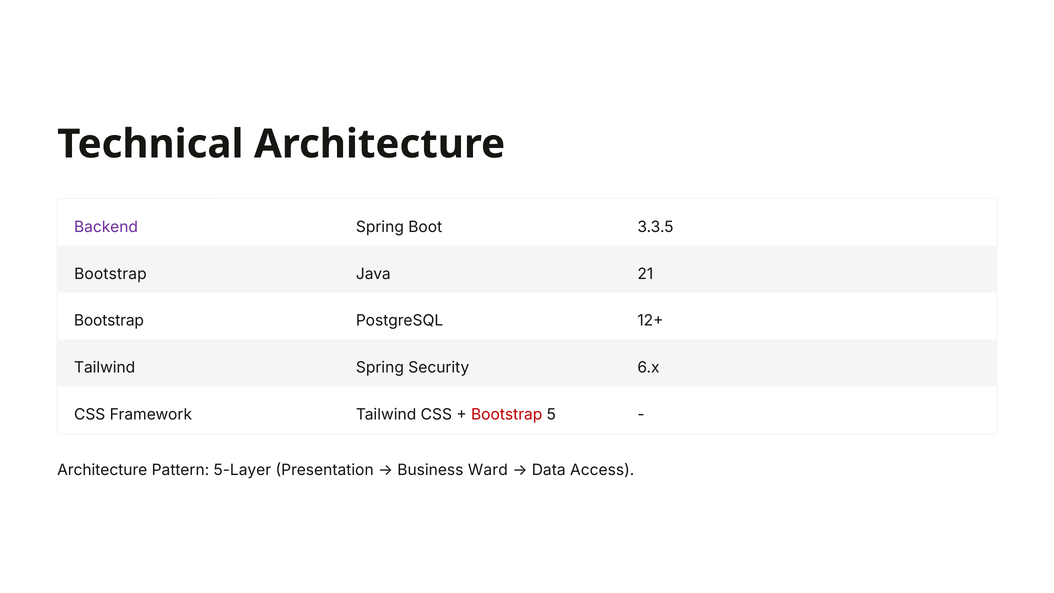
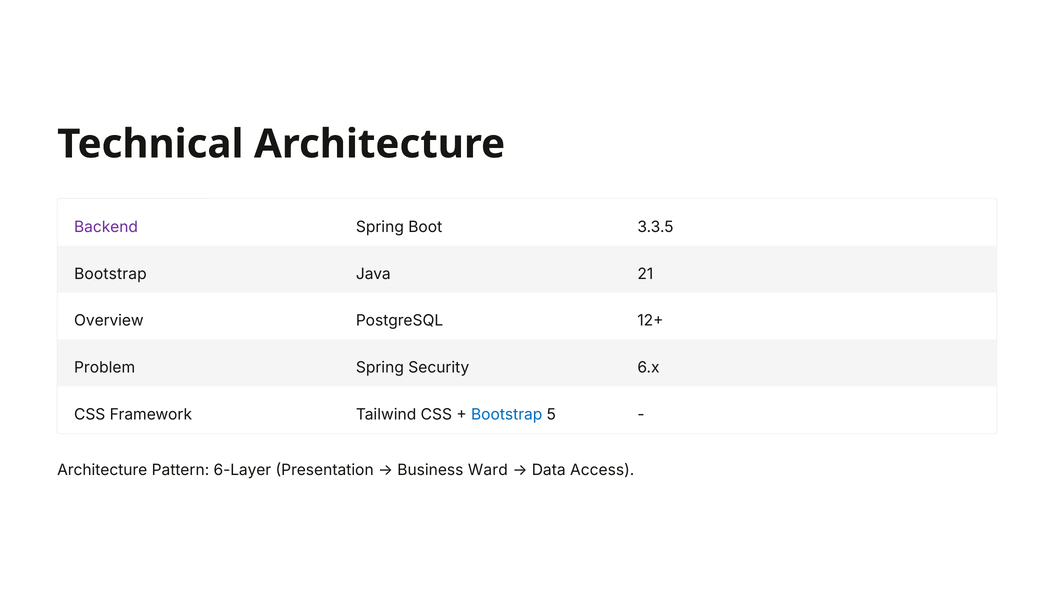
Bootstrap at (109, 321): Bootstrap -> Overview
Tailwind at (105, 368): Tailwind -> Problem
Bootstrap at (507, 414) colour: red -> blue
5-Layer: 5-Layer -> 6-Layer
